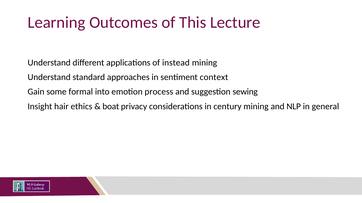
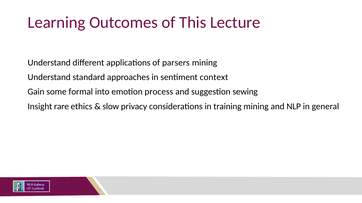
instead: instead -> parsers
hair: hair -> rare
boat: boat -> slow
century: century -> training
